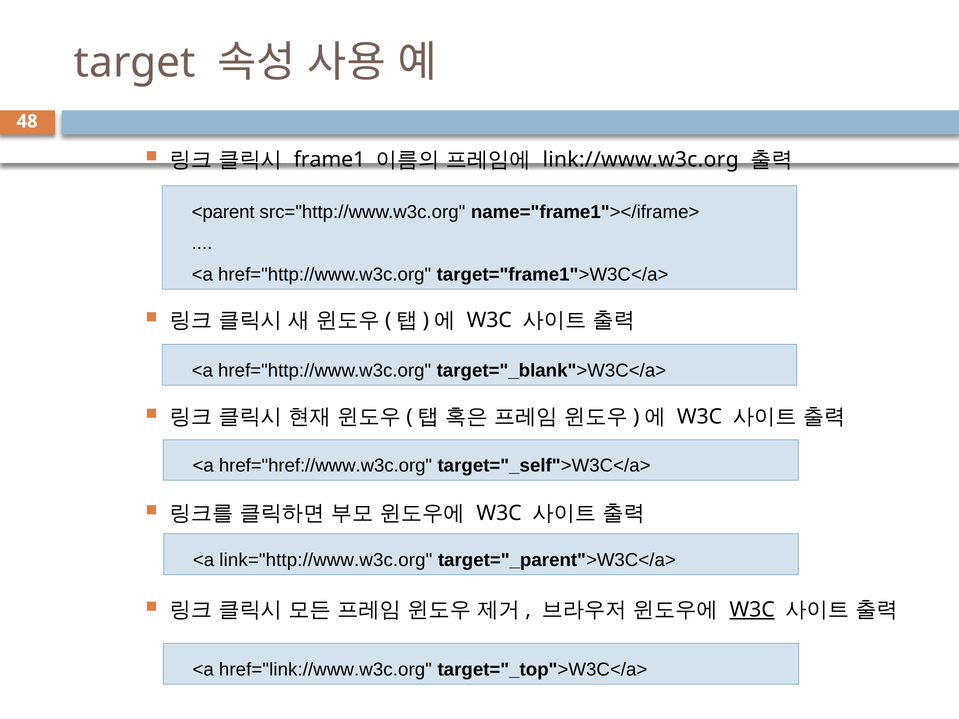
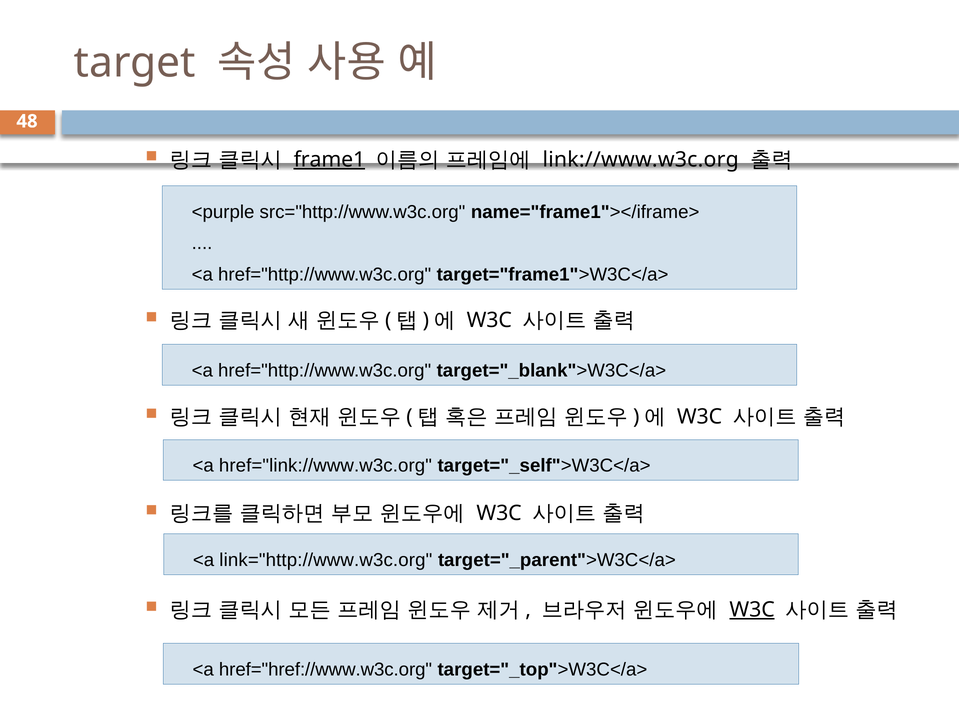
frame1 underline: none -> present
<parent: <parent -> <purple
href="href://www.w3c.org: href="href://www.w3c.org -> href="link://www.w3c.org
href="link://www.w3c.org: href="link://www.w3c.org -> href="href://www.w3c.org
